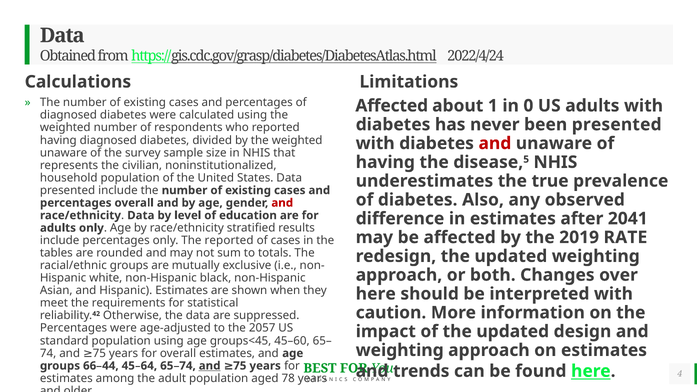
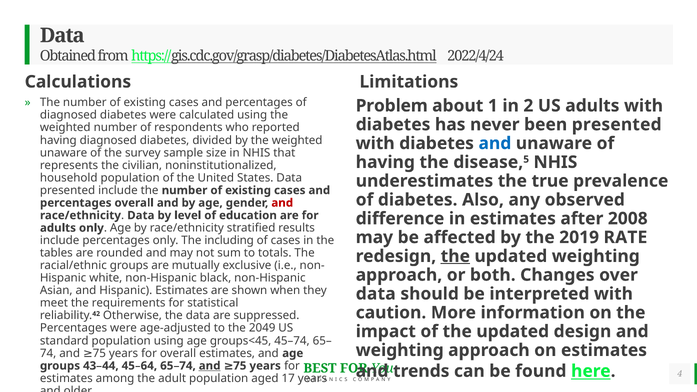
Affected at (392, 106): Affected -> Problem
0: 0 -> 2
and at (495, 143) colour: red -> blue
2041: 2041 -> 2008
The reported: reported -> including
the at (455, 256) underline: none -> present
here at (376, 294): here -> data
2057: 2057 -> 2049
45–60: 45–60 -> 45–74
66–44: 66–44 -> 43–44
78: 78 -> 17
